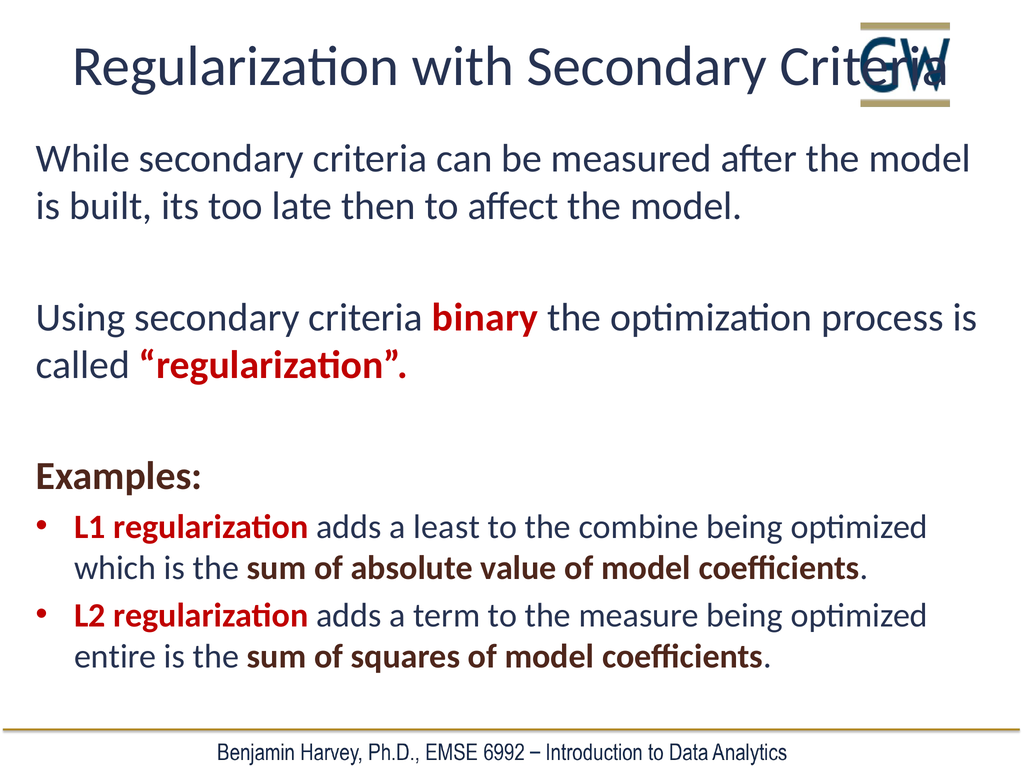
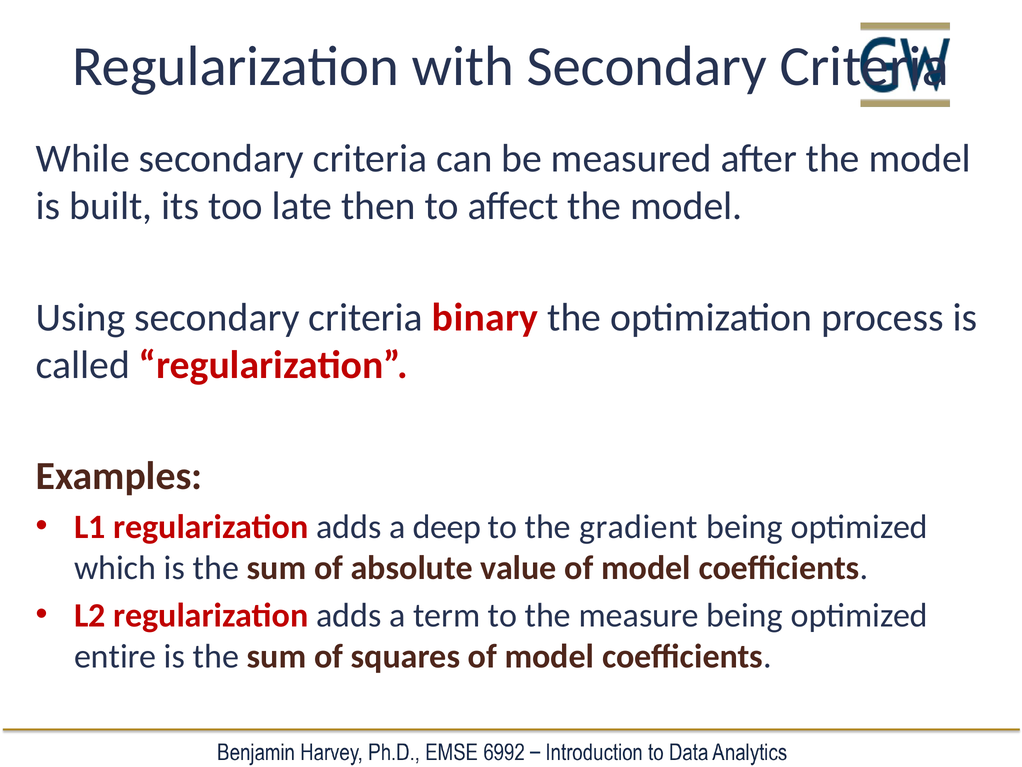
least: least -> deep
combine: combine -> gradient
